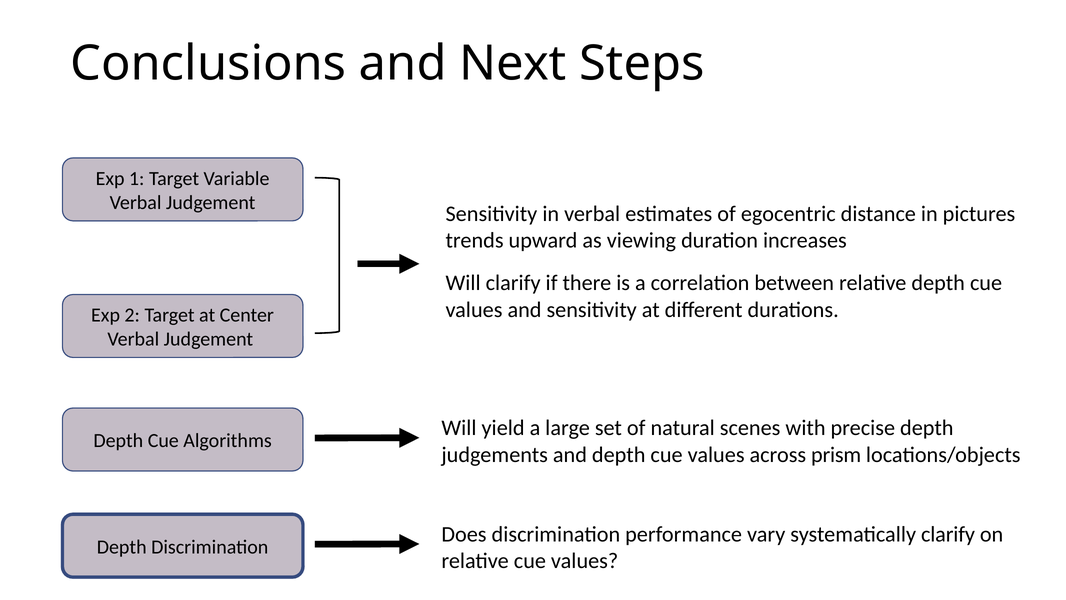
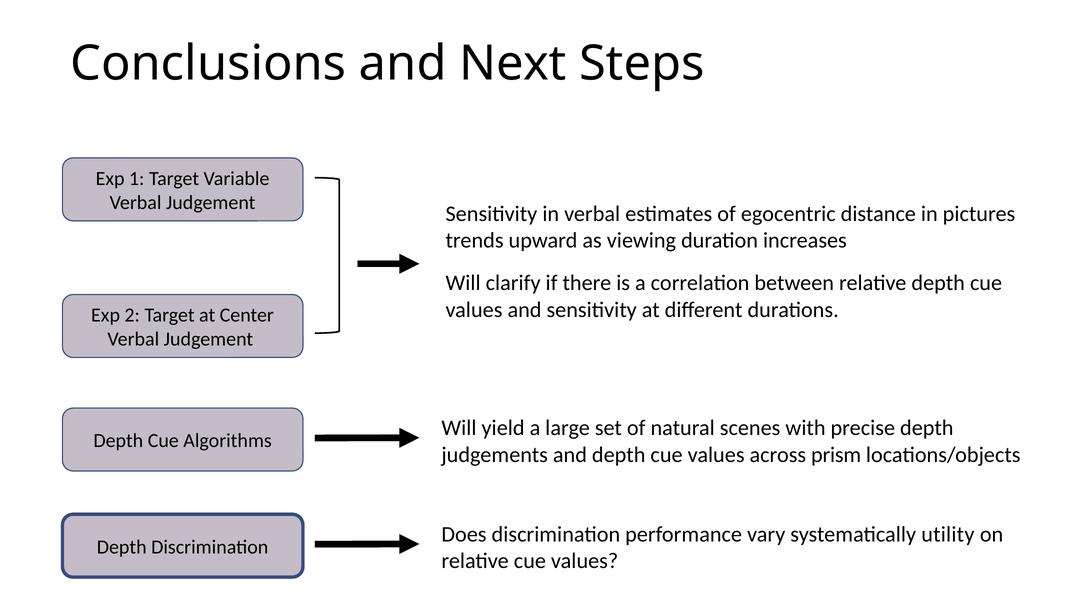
systematically clarify: clarify -> utility
